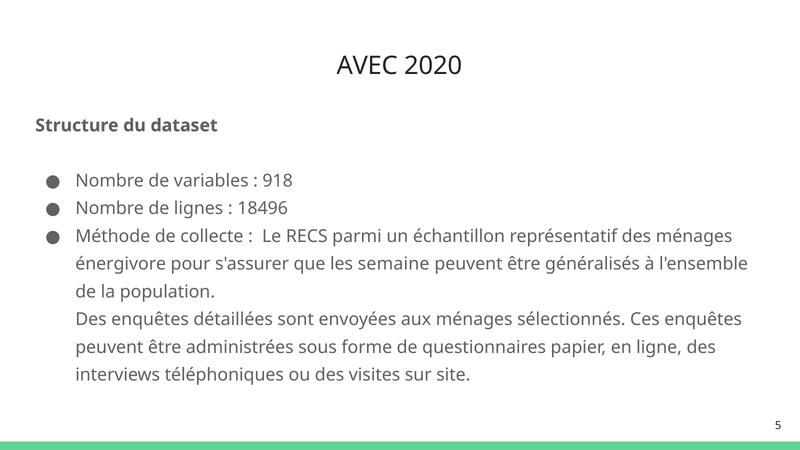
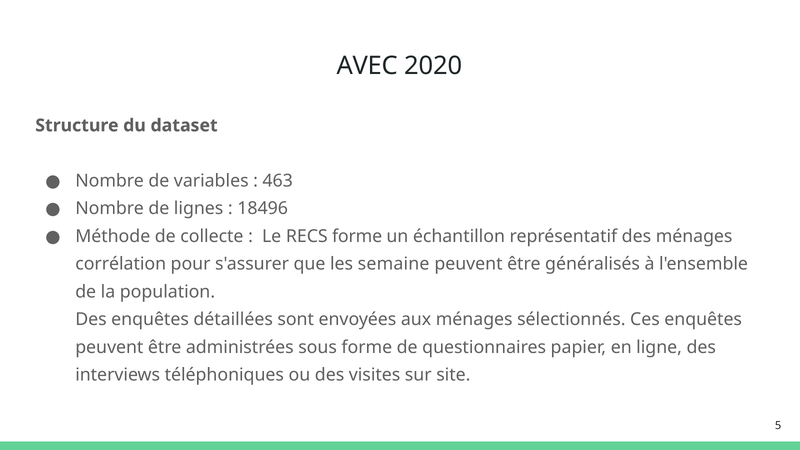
918: 918 -> 463
RECS parmi: parmi -> forme
énergivore: énergivore -> corrélation
